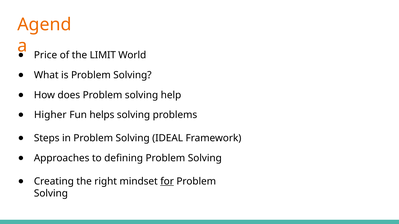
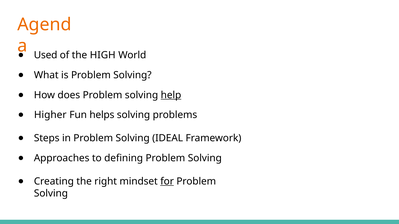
Price: Price -> Used
LIMIT: LIMIT -> HIGH
help underline: none -> present
